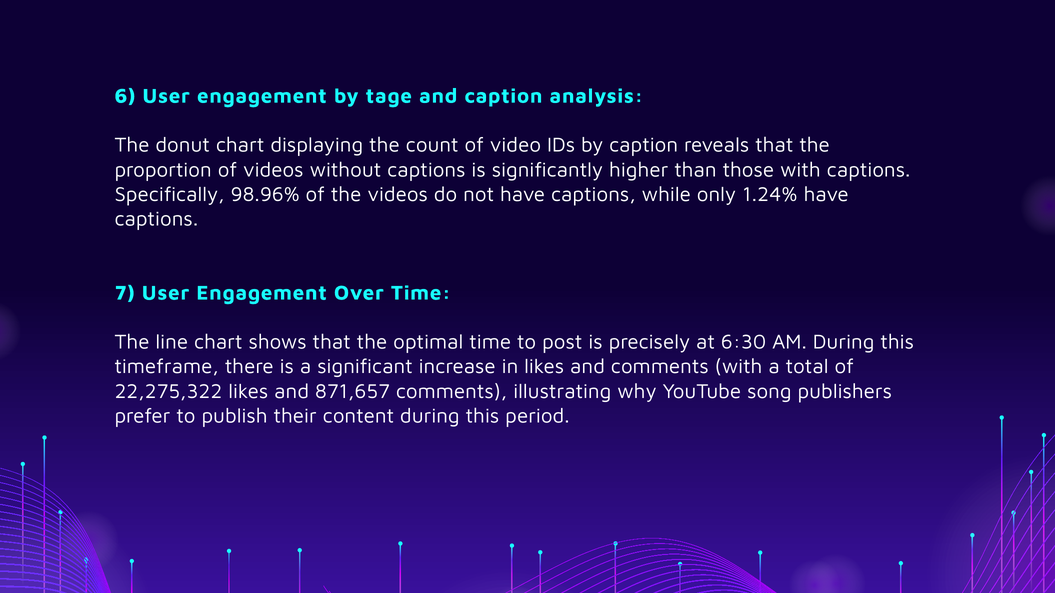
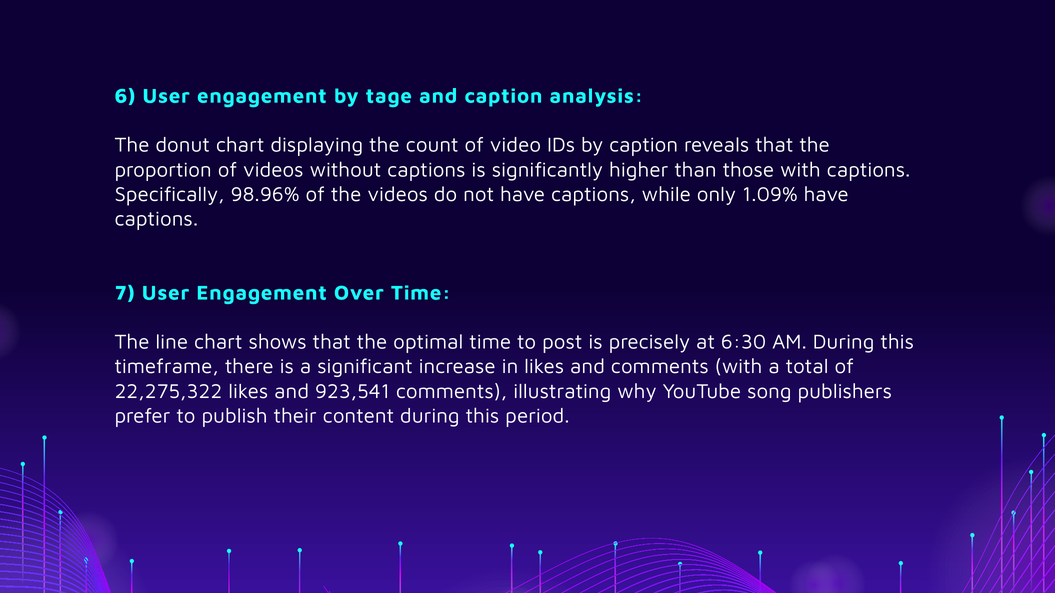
1.24%: 1.24% -> 1.09%
871,657: 871,657 -> 923,541
